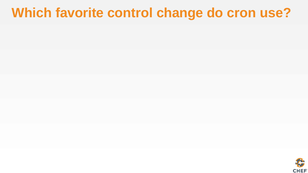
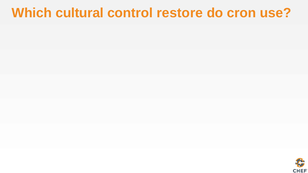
favorite: favorite -> cultural
change: change -> restore
